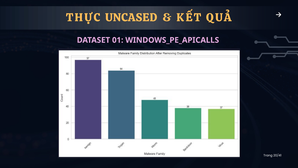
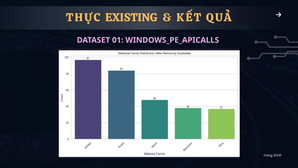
UNCASED: UNCASED -> EXISTING
